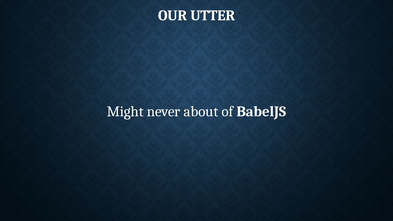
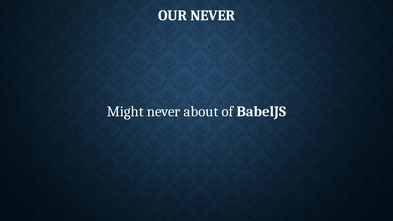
OUR UTTER: UTTER -> NEVER
